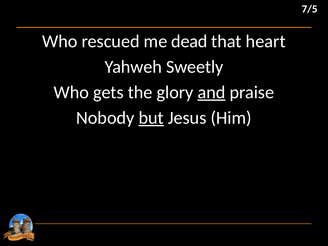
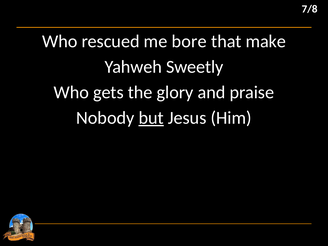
7/5: 7/5 -> 7/8
dead: dead -> bore
heart: heart -> make
and underline: present -> none
